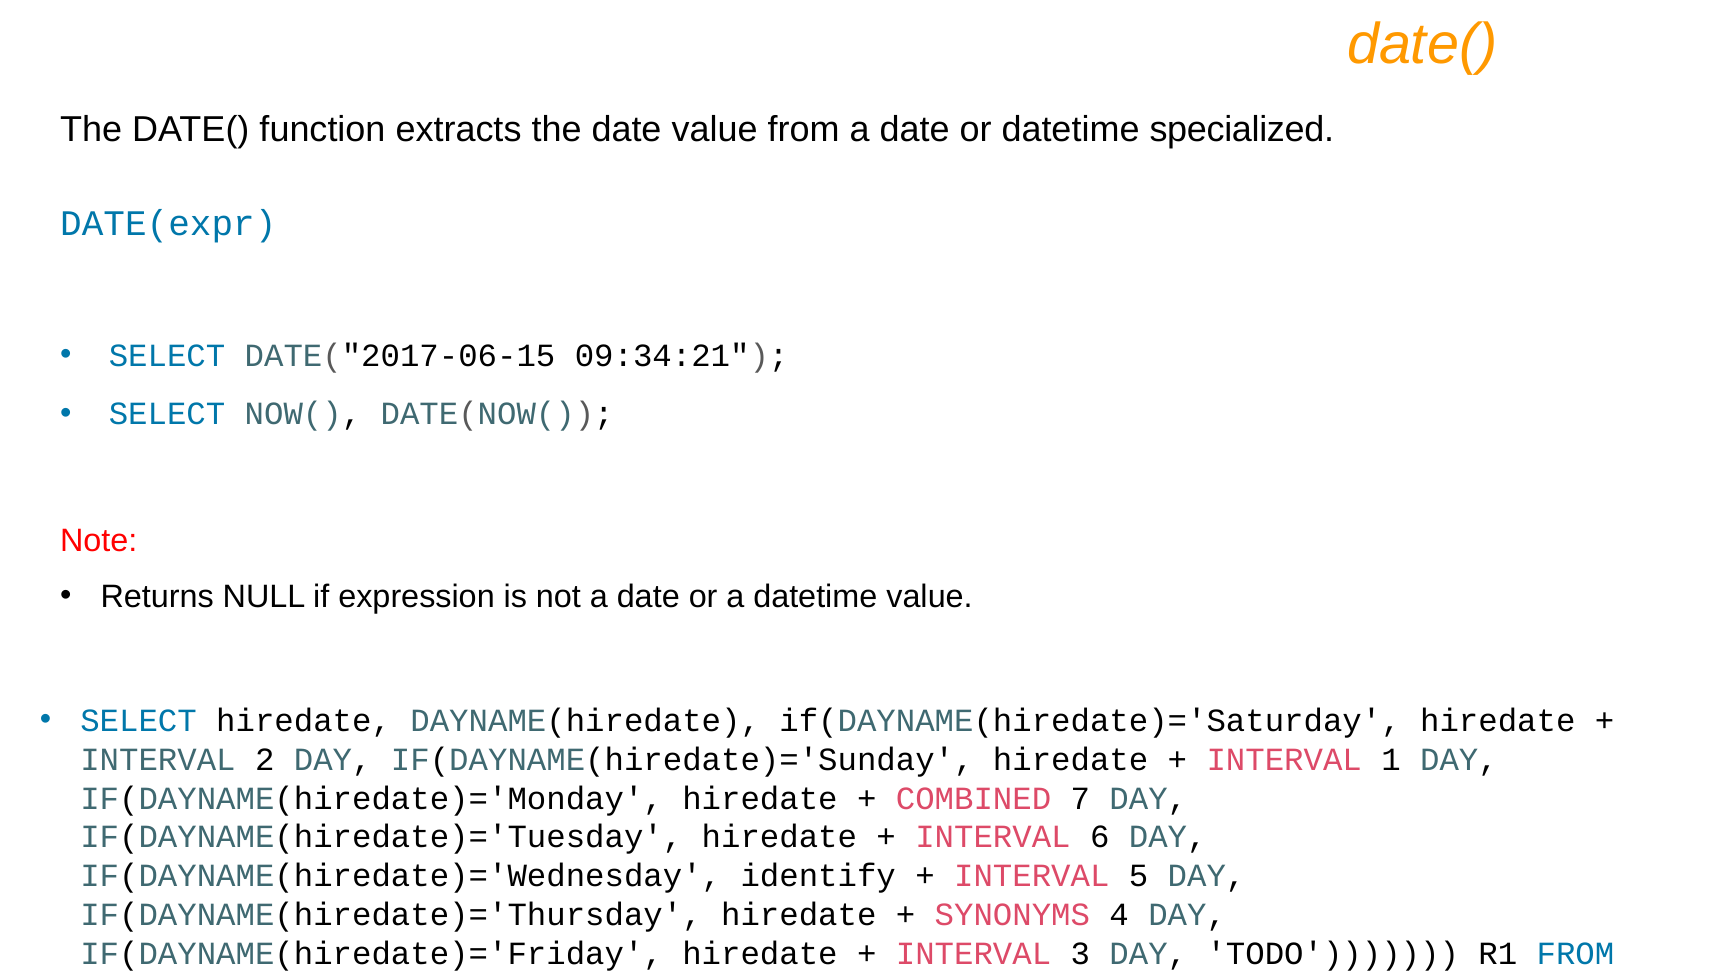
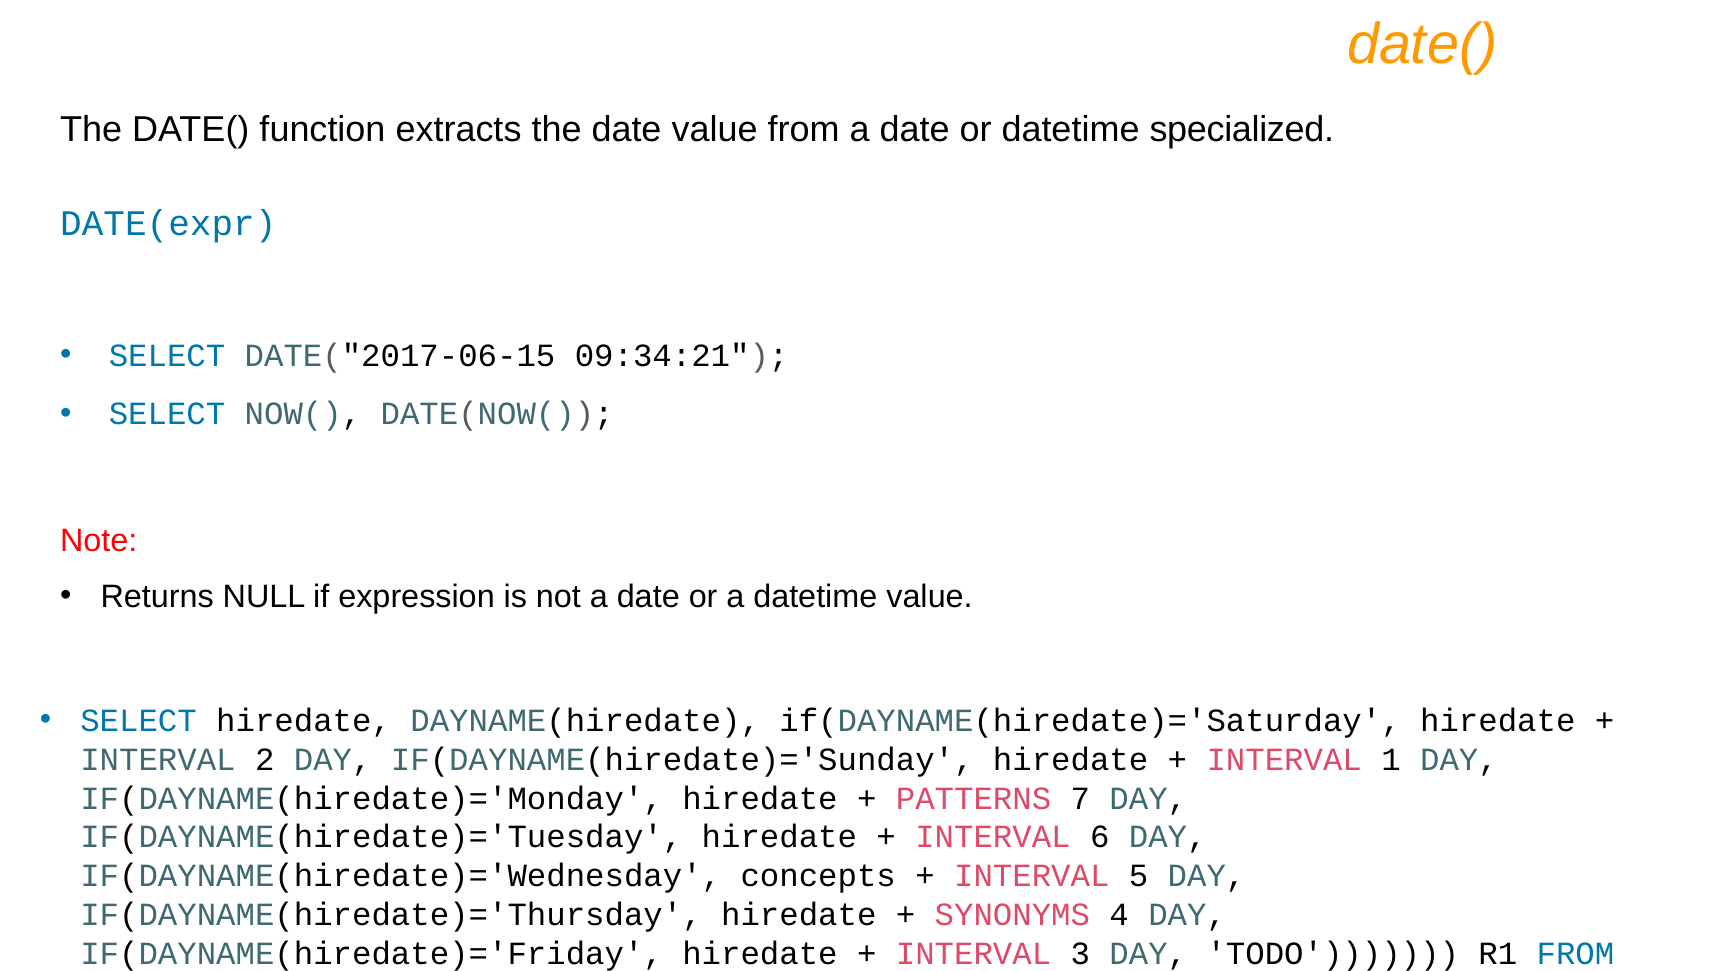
COMBINED: COMBINED -> PATTERNS
identify: identify -> concepts
